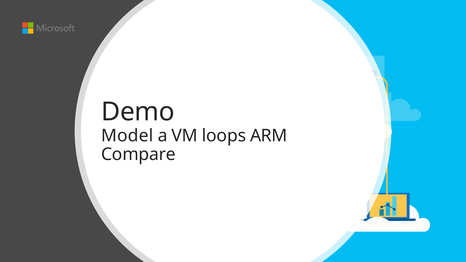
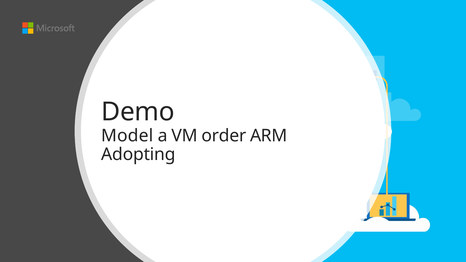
loops: loops -> order
Compare: Compare -> Adopting
